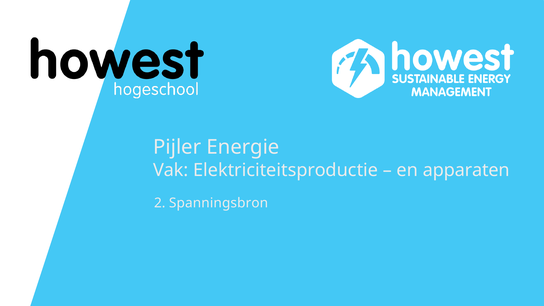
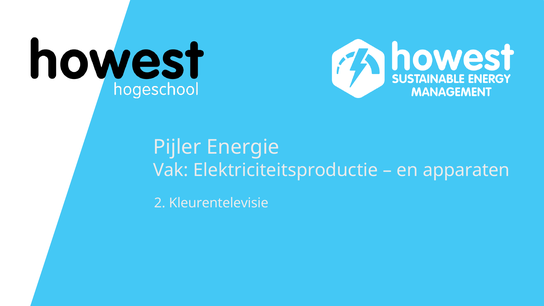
Spanningsbron: Spanningsbron -> Kleurentelevisie
